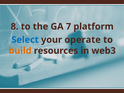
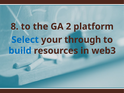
7: 7 -> 2
operate: operate -> through
build colour: orange -> blue
